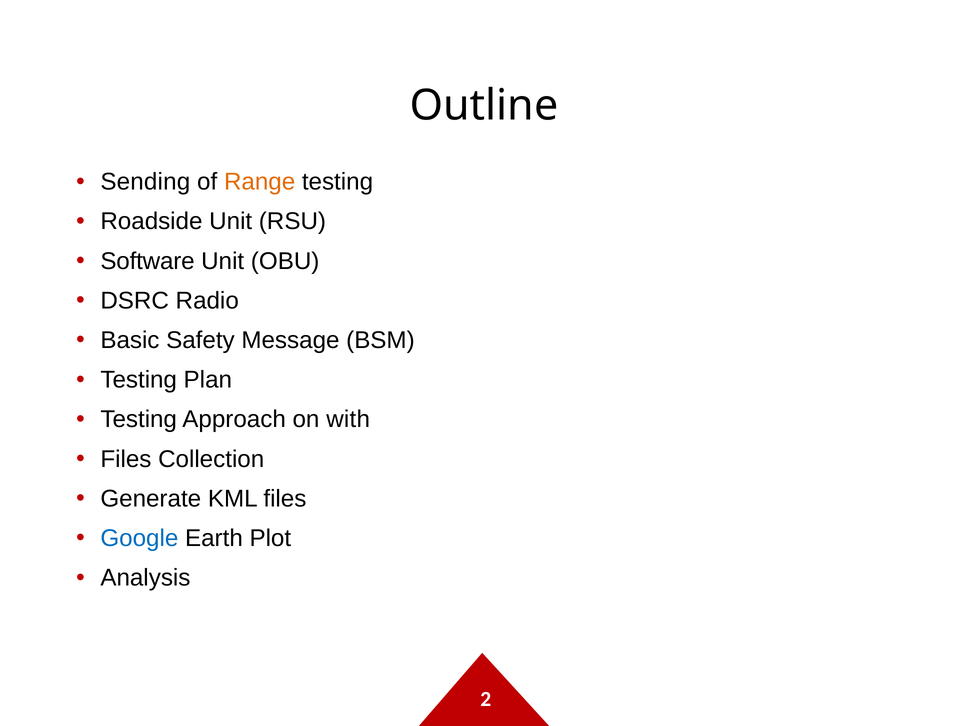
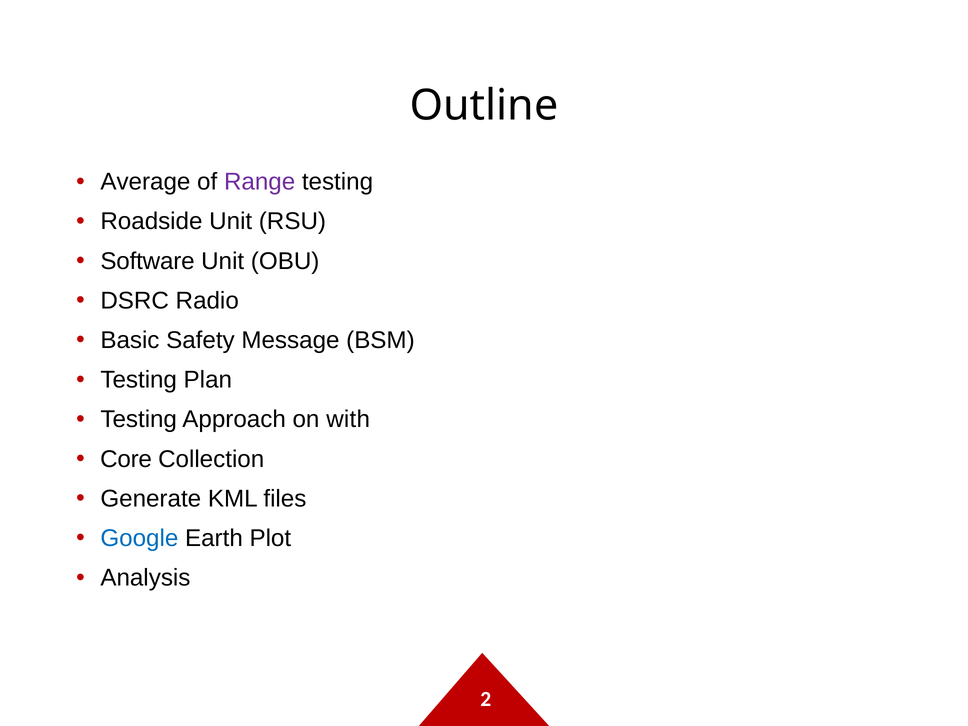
Sending: Sending -> Average
Range colour: orange -> purple
Files at (126, 459): Files -> Core
